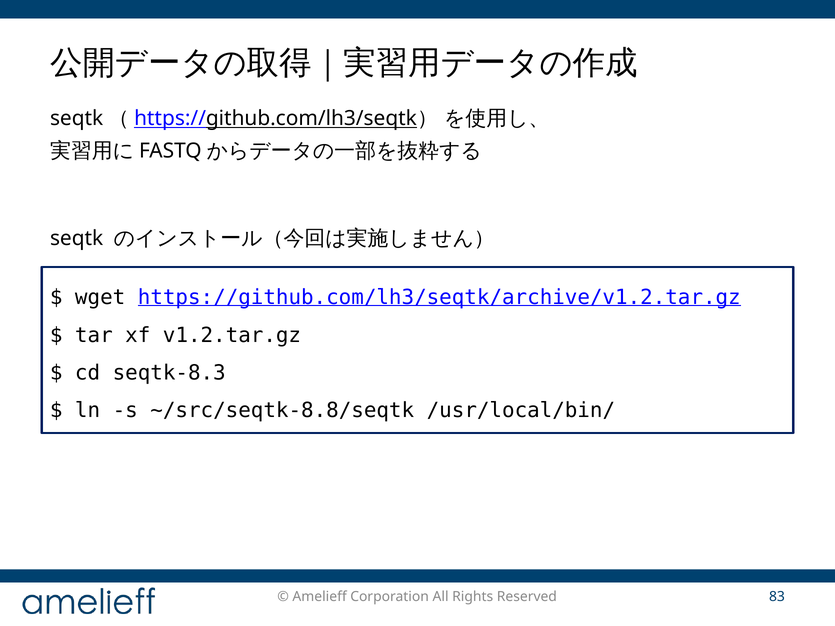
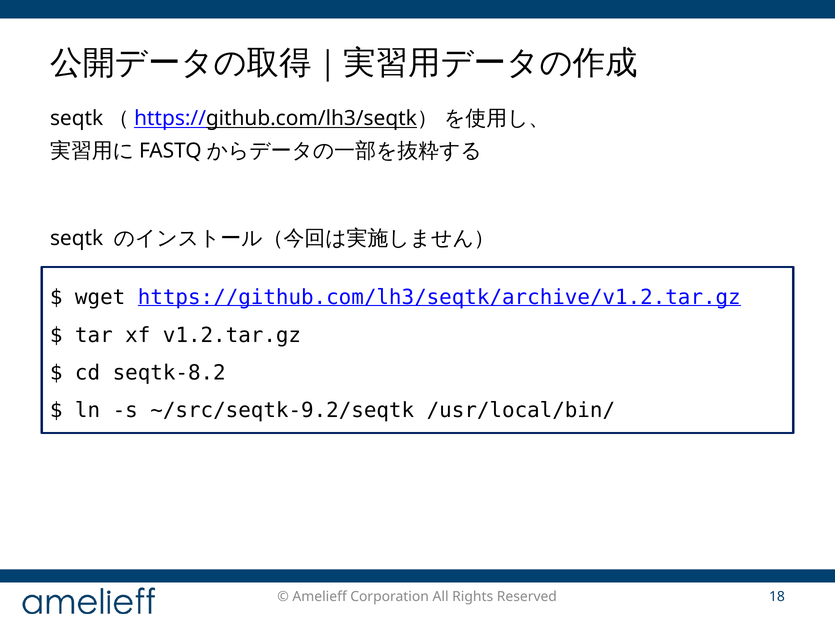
seqtk-8.3: seqtk-8.3 -> seqtk-8.2
~/src/seqtk-8.8/seqtk: ~/src/seqtk-8.8/seqtk -> ~/src/seqtk-9.2/seqtk
83: 83 -> 18
